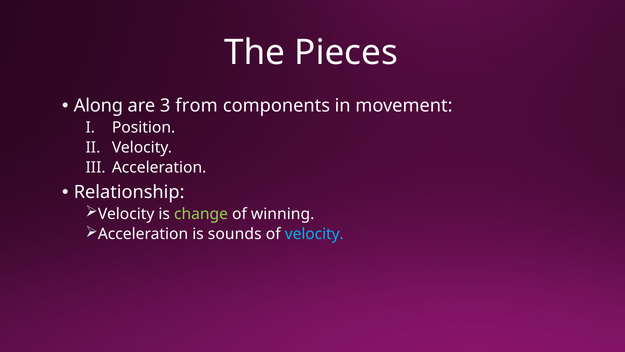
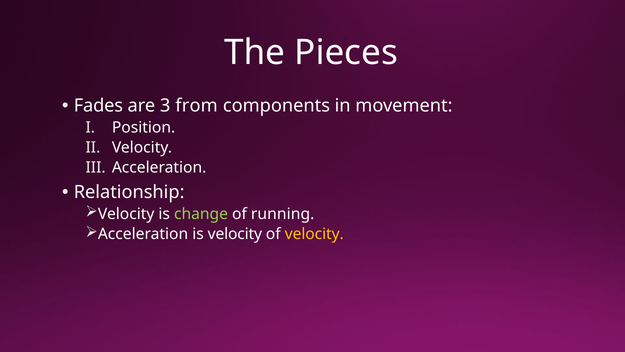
Along: Along -> Fades
winning: winning -> running
is sounds: sounds -> velocity
velocity at (314, 234) colour: light blue -> yellow
